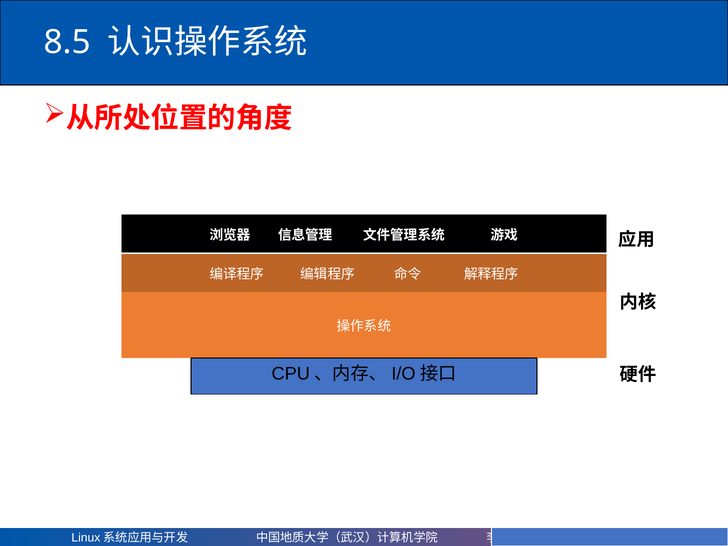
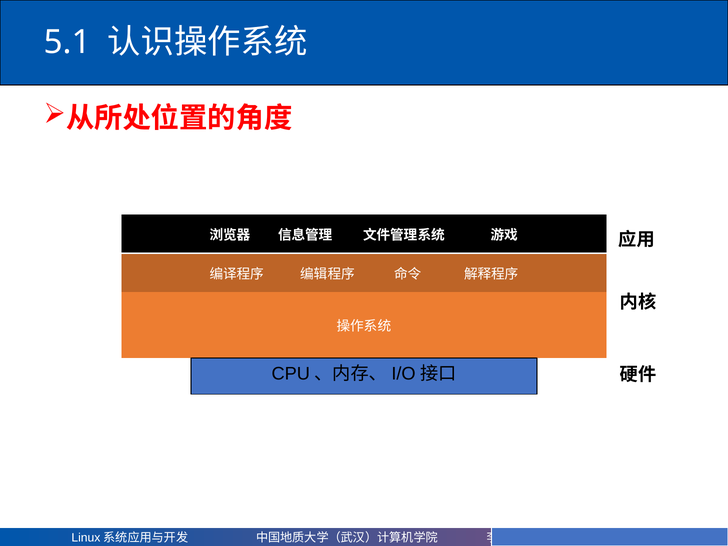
8.5: 8.5 -> 5.1
